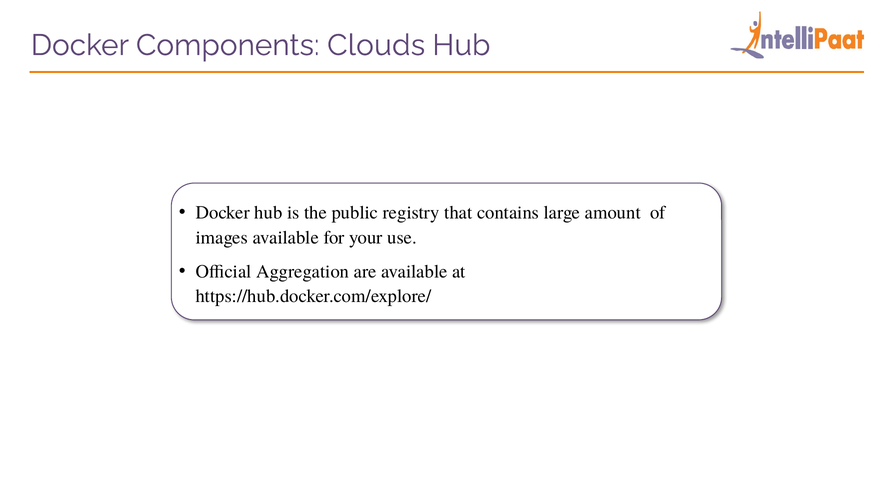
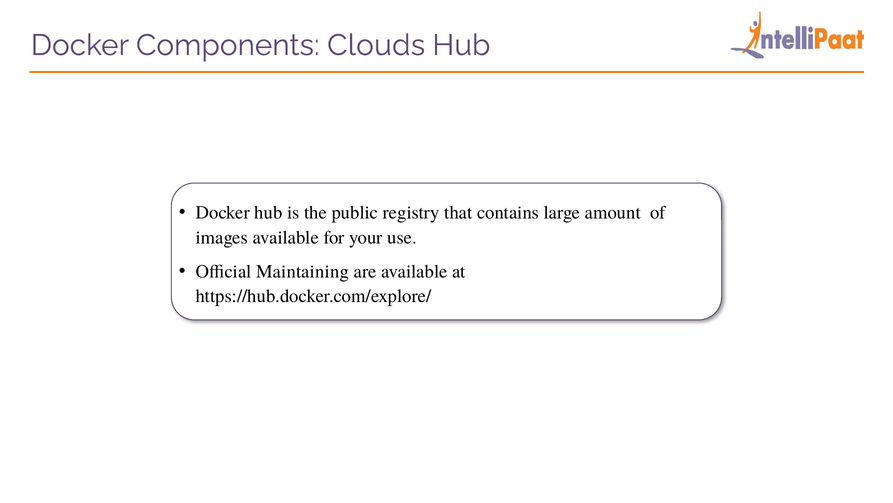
Aggregation: Aggregation -> Maintaining
